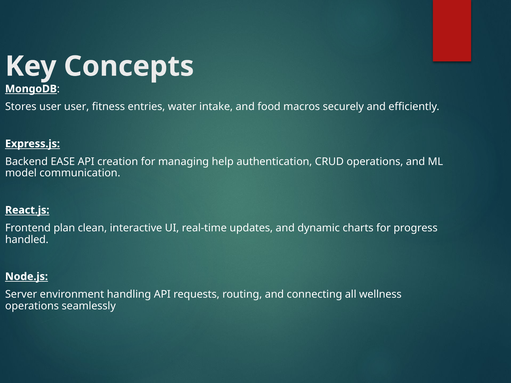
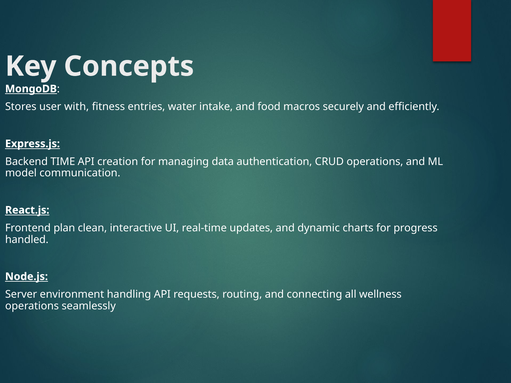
user user: user -> with
EASE: EASE -> TIME
help: help -> data
